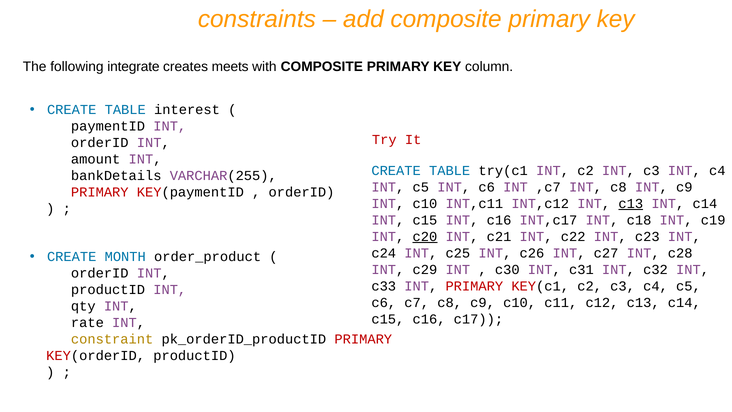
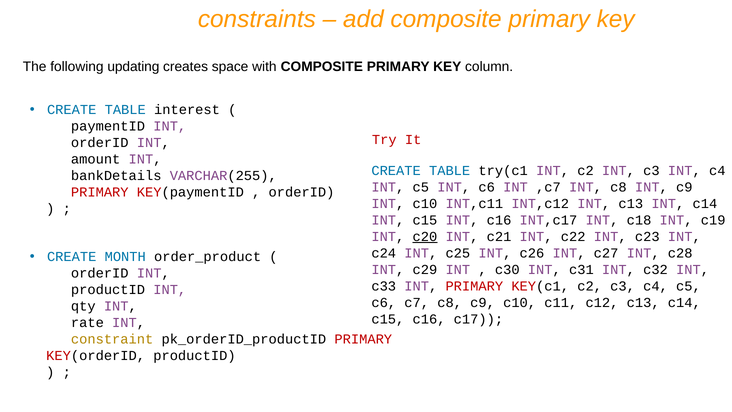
integrate: integrate -> updating
meets: meets -> space
c13 at (631, 204) underline: present -> none
